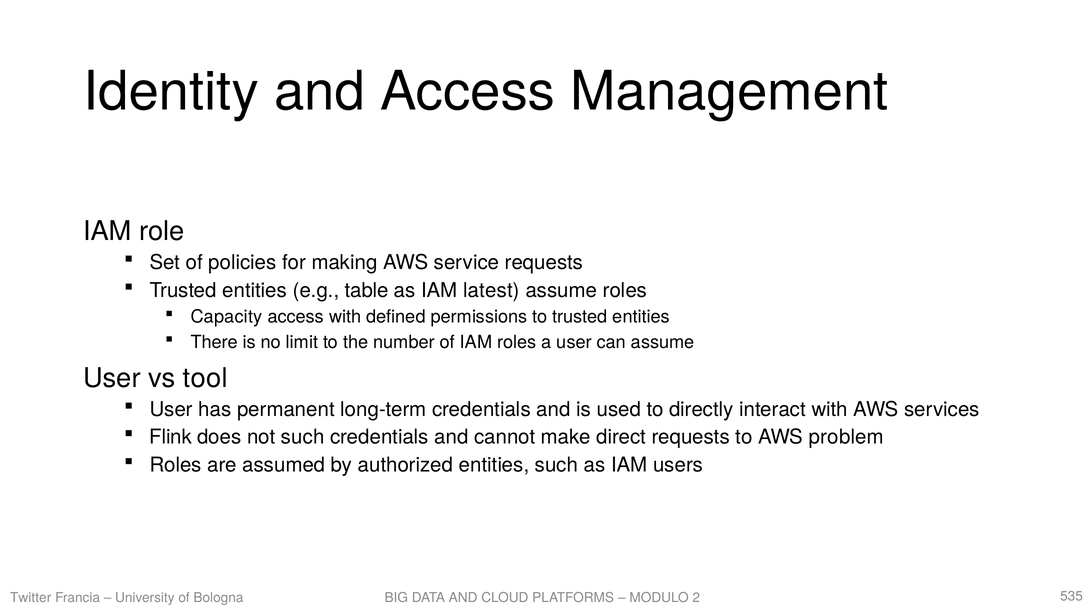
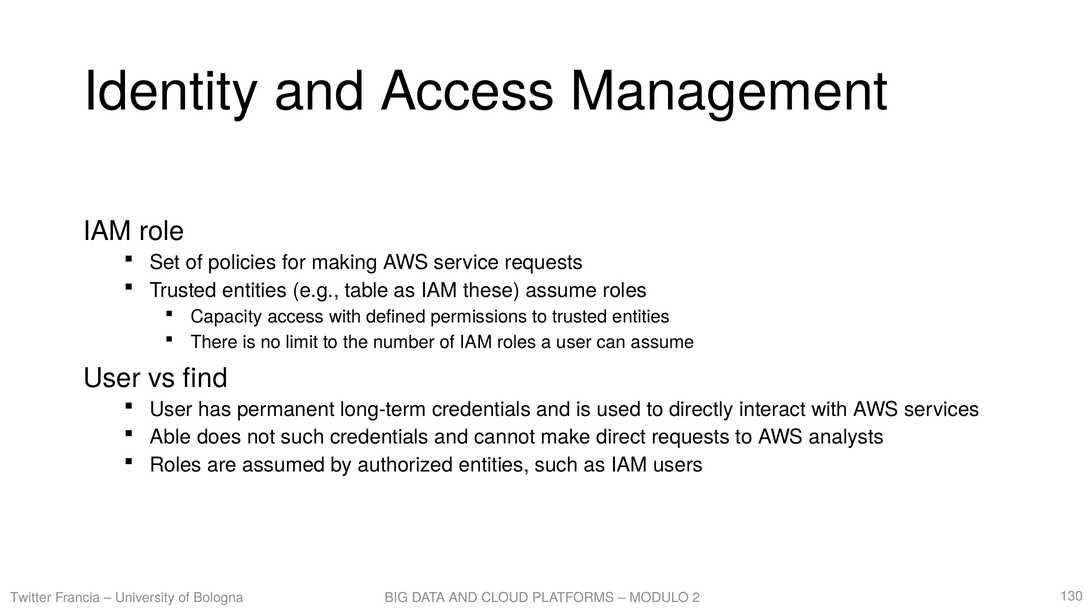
latest: latest -> these
tool: tool -> find
Flink: Flink -> Able
problem: problem -> analysts
535: 535 -> 130
